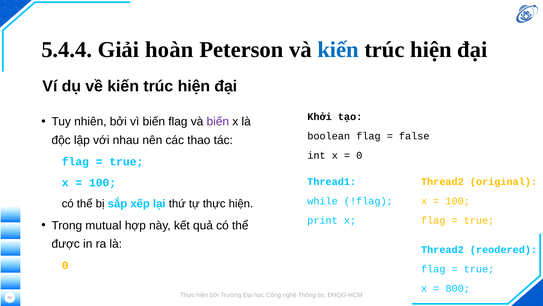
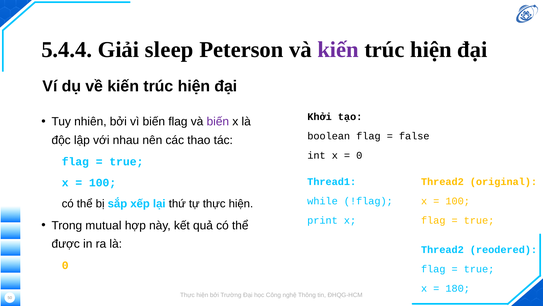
hoàn: hoàn -> sleep
kiến at (338, 49) colour: blue -> purple
800: 800 -> 180
